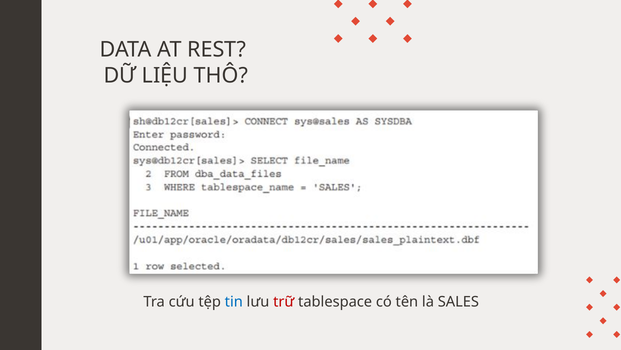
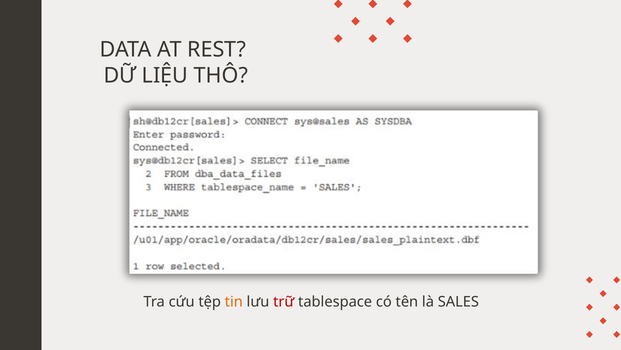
tin colour: blue -> orange
